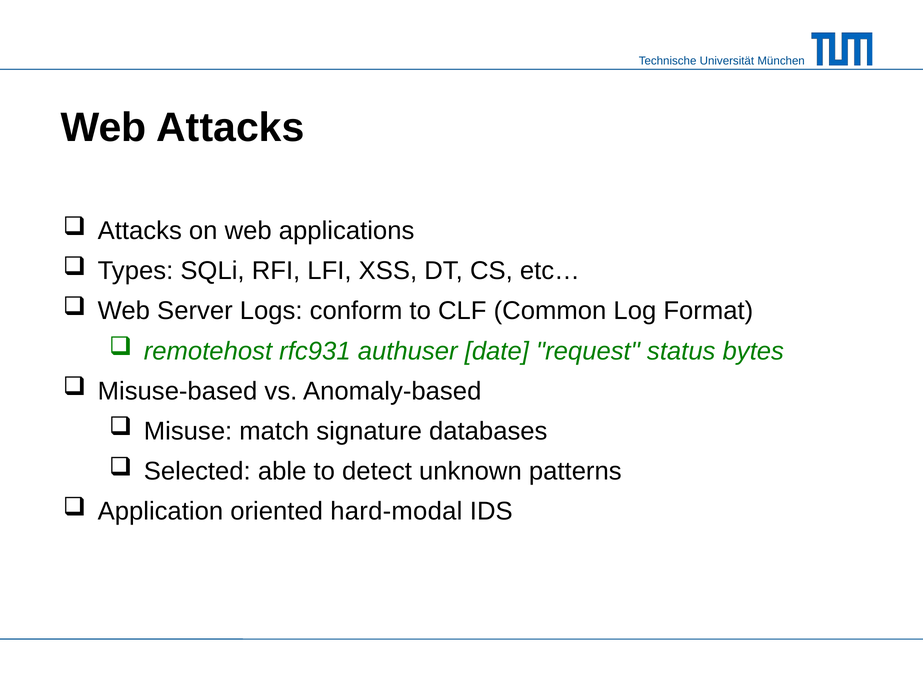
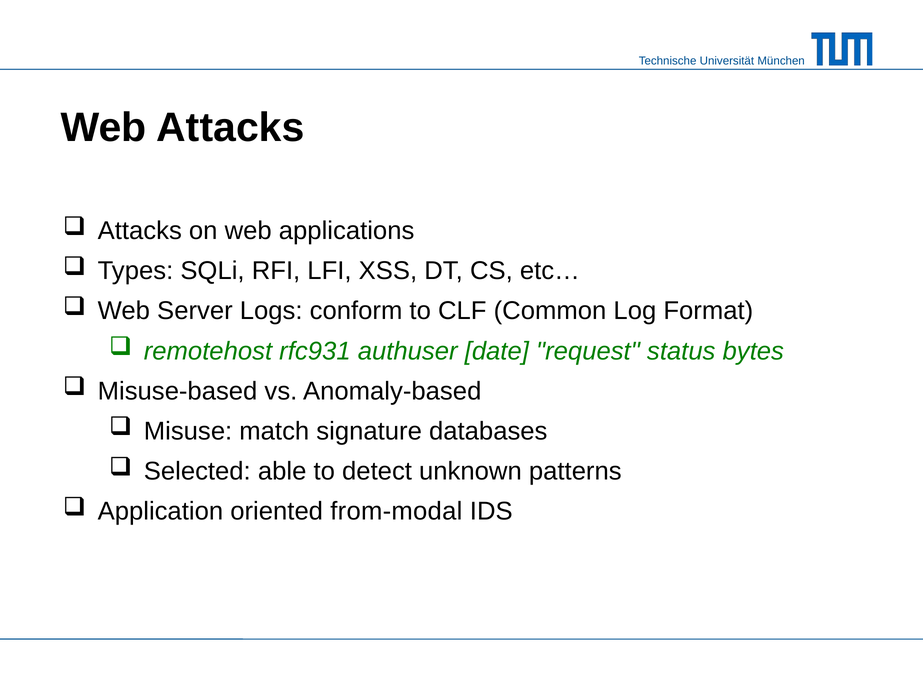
hard-modal: hard-modal -> from-modal
